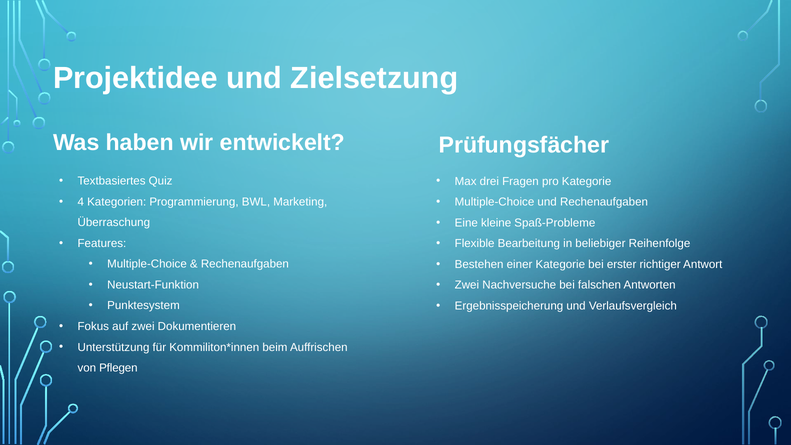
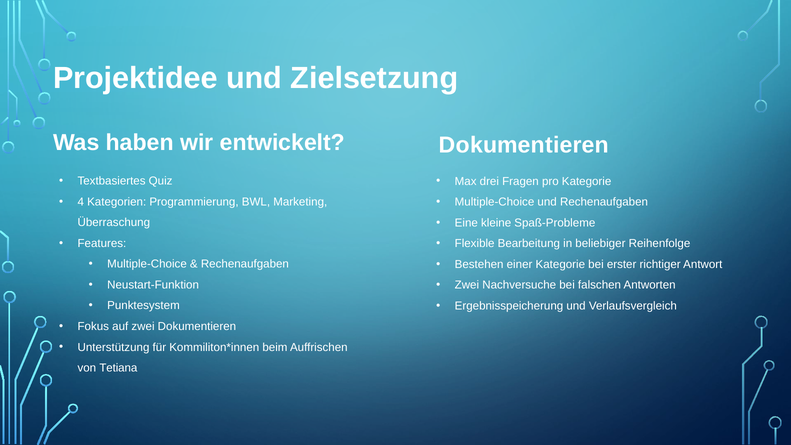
entwickelt Prüfungsfächer: Prüfungsfächer -> Dokumentieren
Pflegen: Pflegen -> Tetiana
